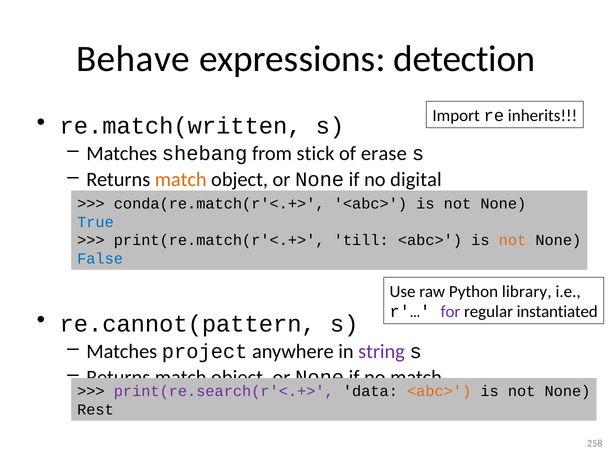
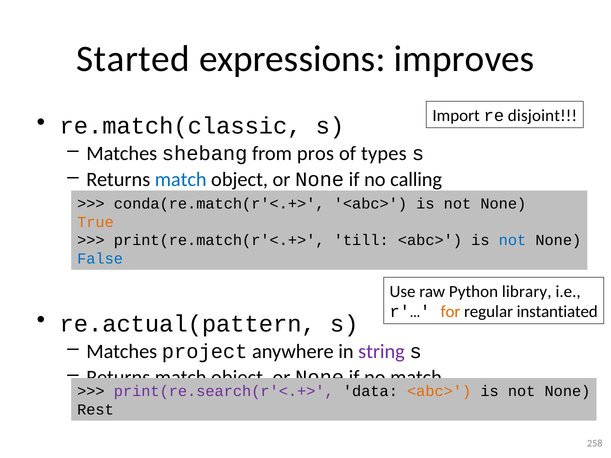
Behave: Behave -> Started
detection: detection -> improves
inherits: inherits -> disjoint
re.match(written: re.match(written -> re.match(classic
stick: stick -> pros
erase: erase -> types
match at (181, 180) colour: orange -> blue
digital: digital -> calling
True colour: blue -> orange
not at (512, 241) colour: orange -> blue
for colour: purple -> orange
re.cannot(pattern: re.cannot(pattern -> re.actual(pattern
